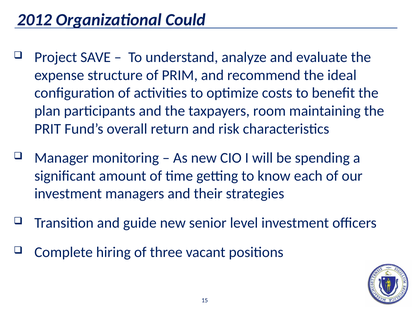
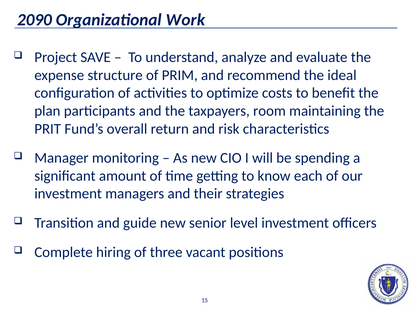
2012: 2012 -> 2090
Could: Could -> Work
